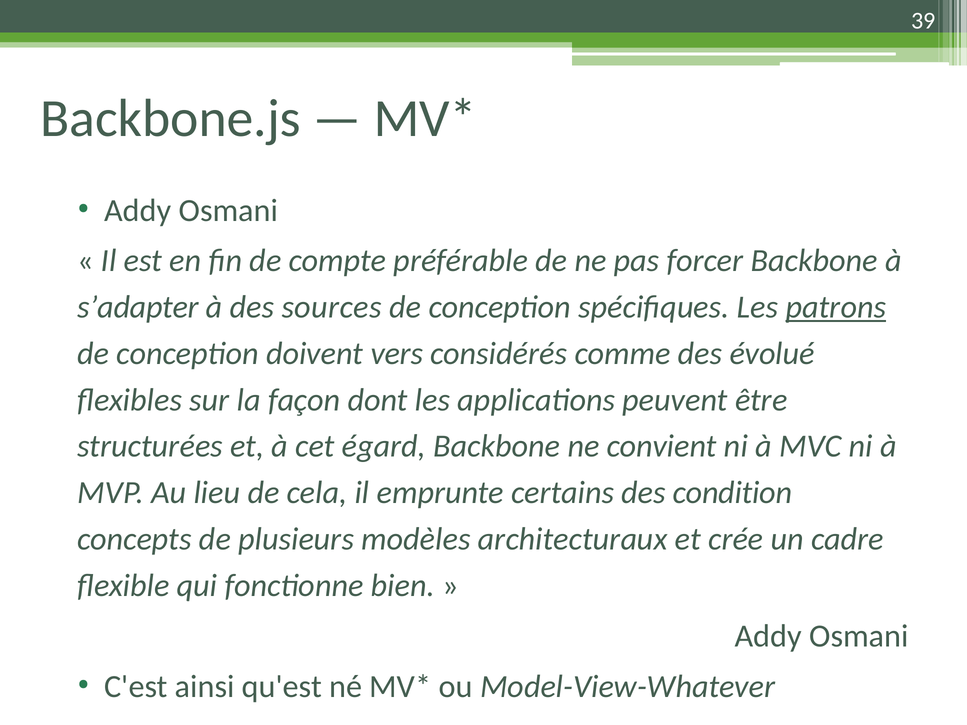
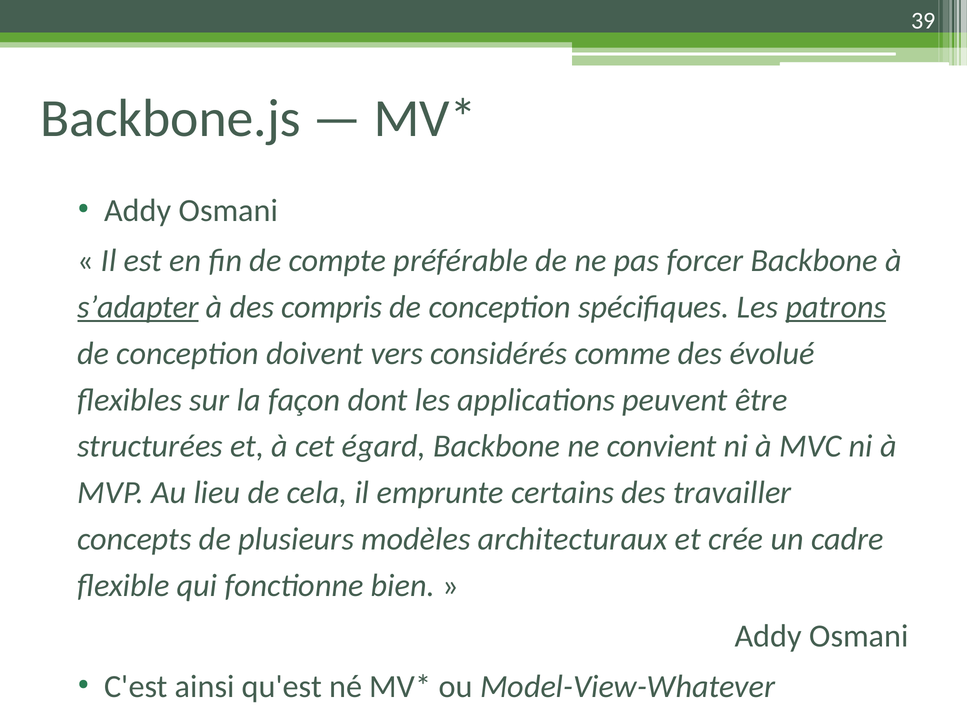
s’adapter underline: none -> present
sources: sources -> compris
condition: condition -> travailler
